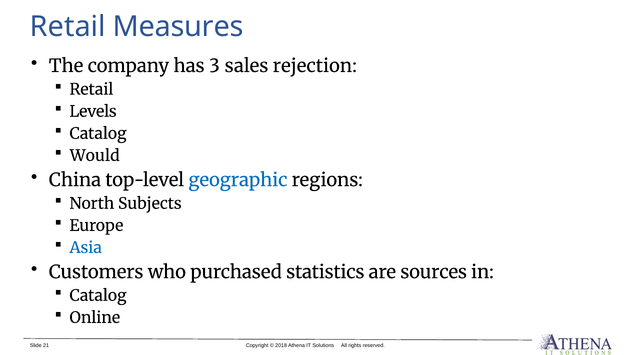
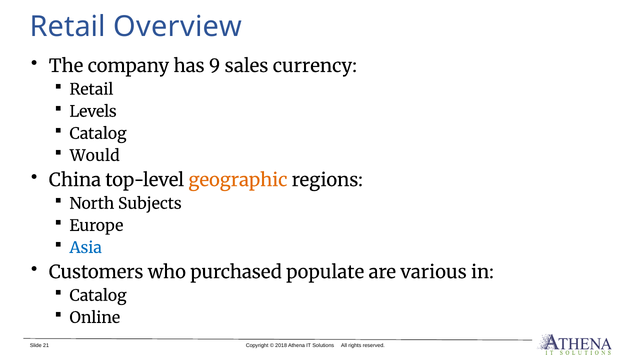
Measures: Measures -> Overview
3: 3 -> 9
rejection: rejection -> currency
geographic colour: blue -> orange
statistics: statistics -> populate
sources: sources -> various
